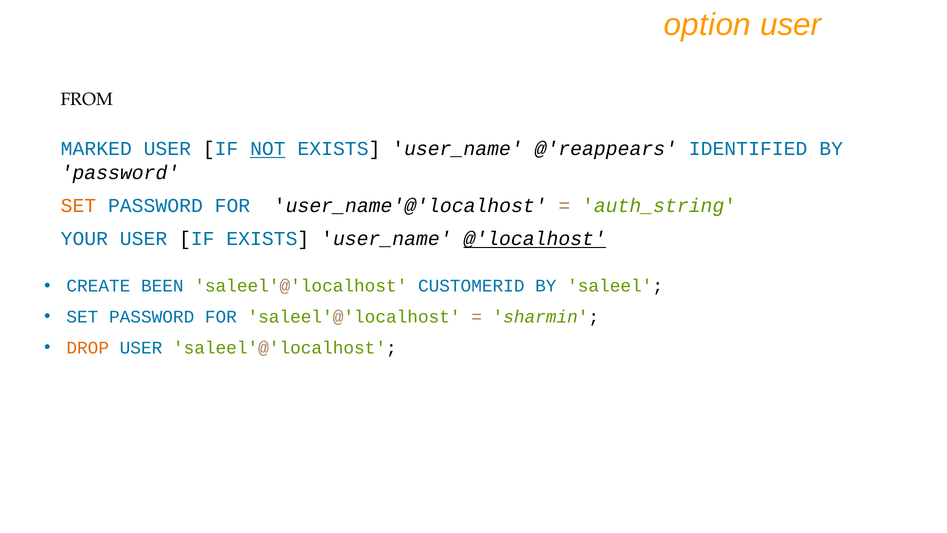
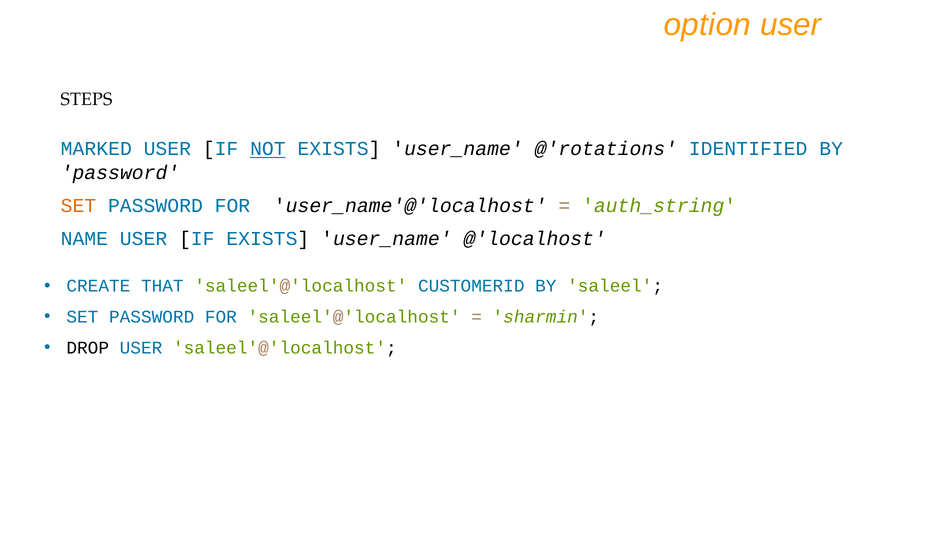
FROM: FROM -> STEPS
@'reappears: @'reappears -> @'rotations
YOUR: YOUR -> NAME
@'localhost underline: present -> none
BEEN: BEEN -> THAT
DROP colour: orange -> black
